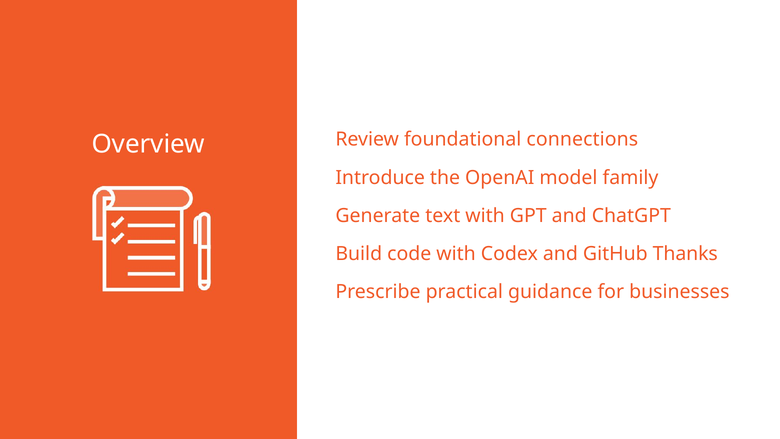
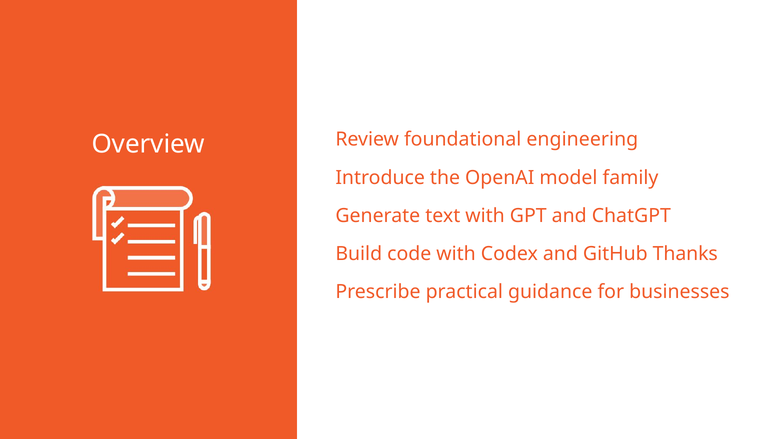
connections: connections -> engineering
